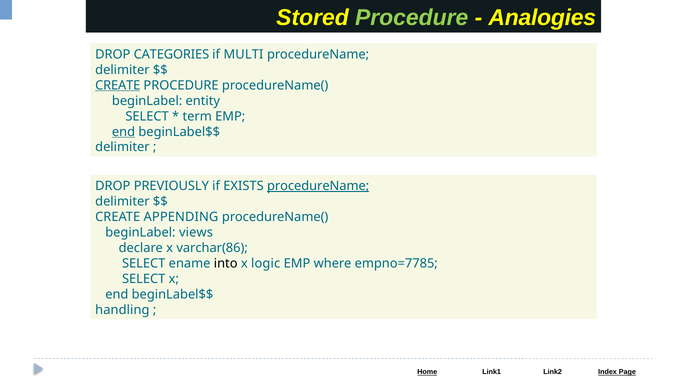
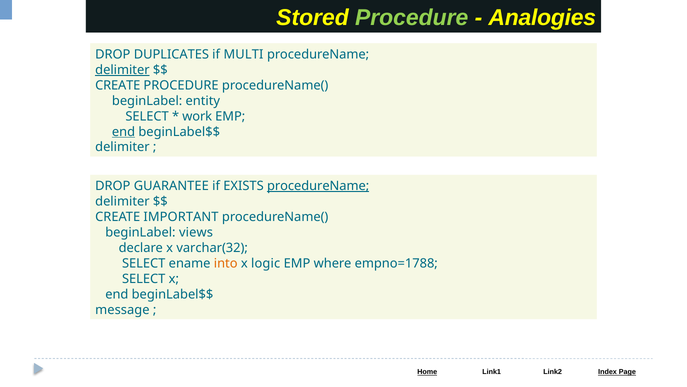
CATEGORIES: CATEGORIES -> DUPLICATES
delimiter at (122, 70) underline: none -> present
CREATE at (118, 85) underline: present -> none
term: term -> work
PREVIOUSLY: PREVIOUSLY -> GUARANTEE
APPENDING: APPENDING -> IMPORTANT
varchar(86: varchar(86 -> varchar(32
into colour: black -> orange
empno=7785: empno=7785 -> empno=1788
handling: handling -> message
